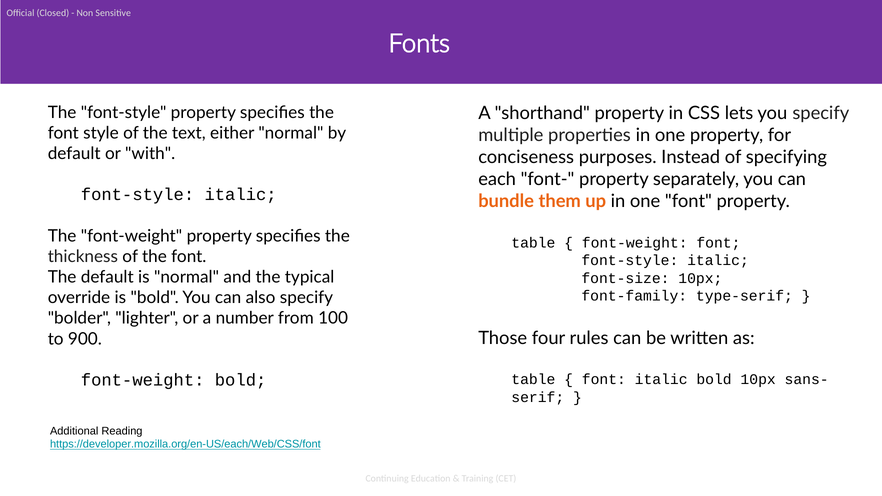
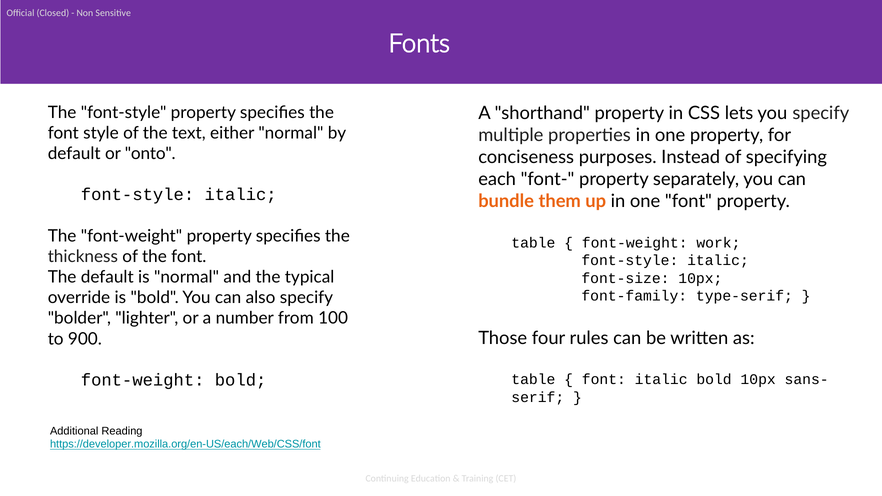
with: with -> onto
font-weight font: font -> work
